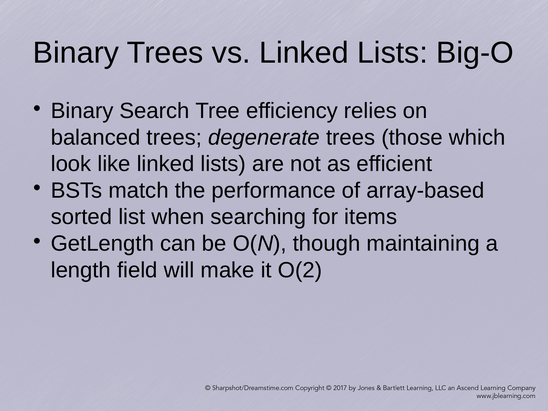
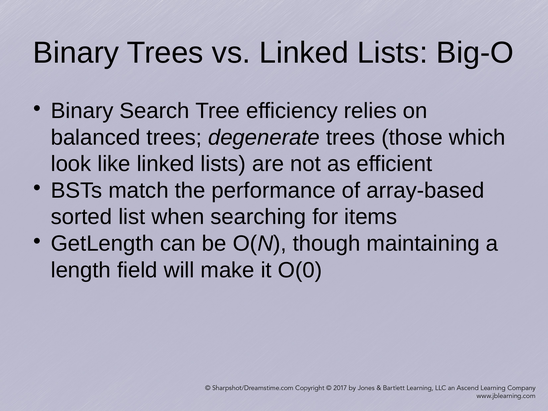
O(2: O(2 -> O(0
